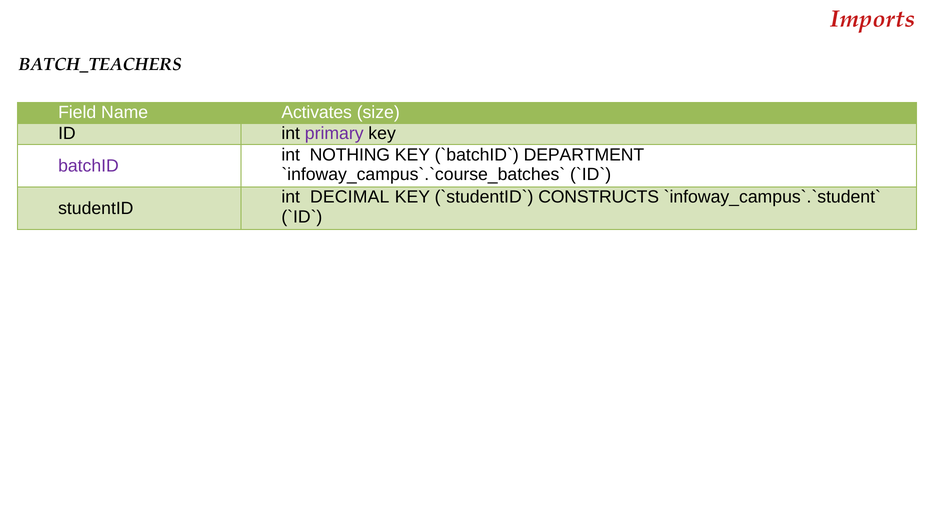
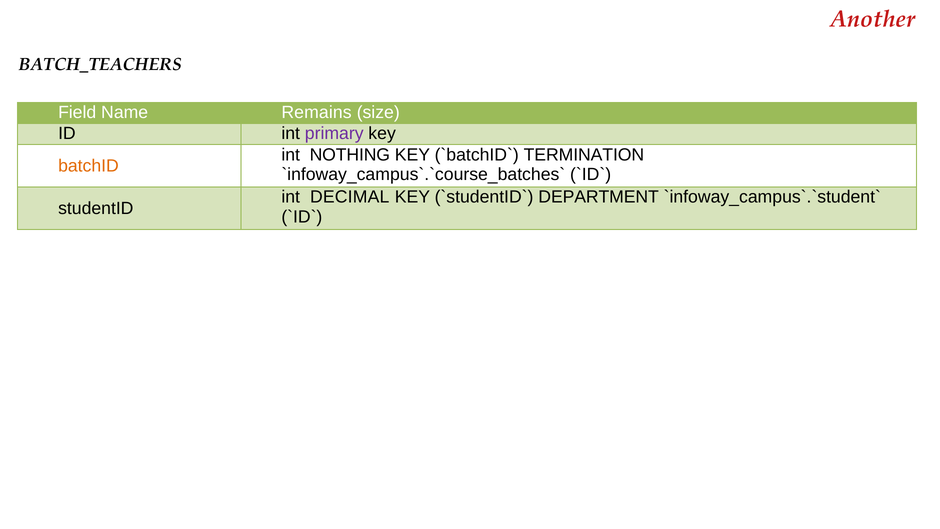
Imports: Imports -> Another
Activates: Activates -> Remains
DEPARTMENT: DEPARTMENT -> TERMINATION
batchID colour: purple -> orange
CONSTRUCTS: CONSTRUCTS -> DEPARTMENT
